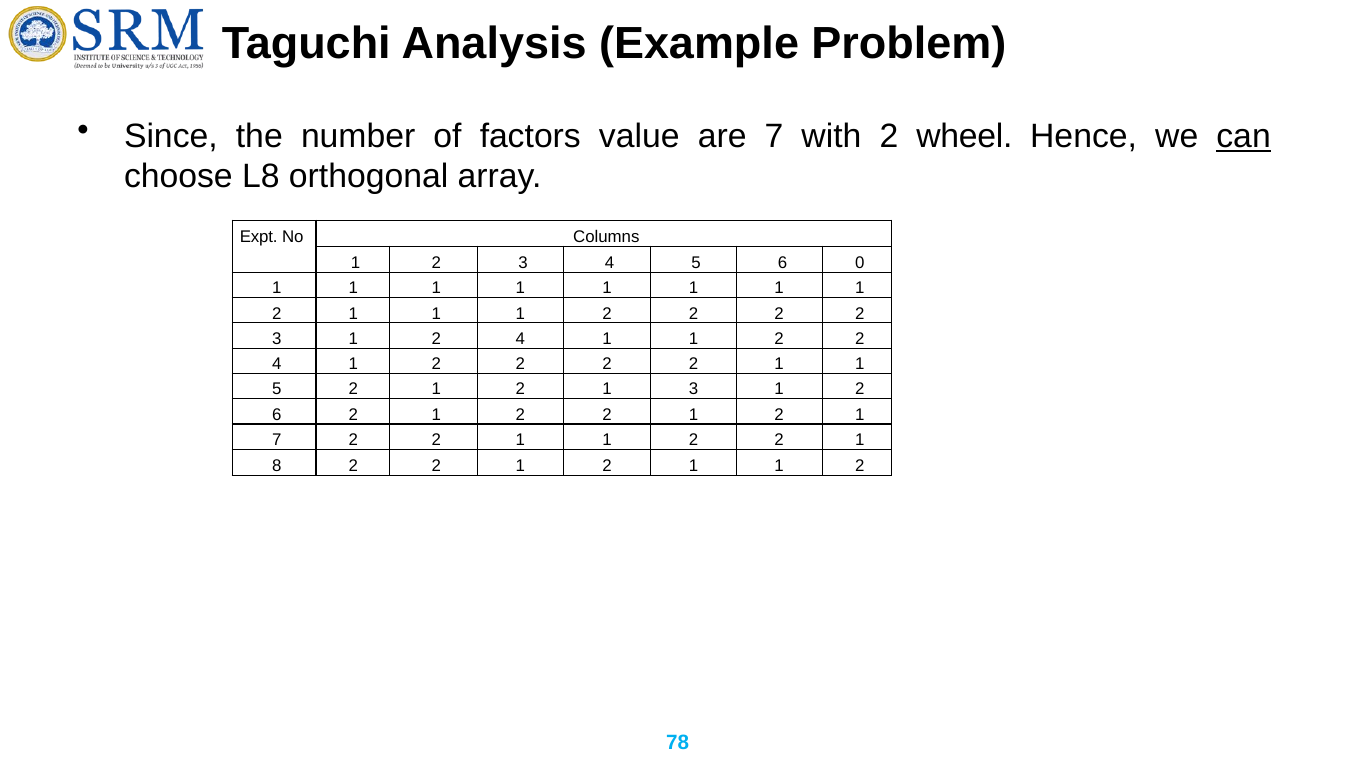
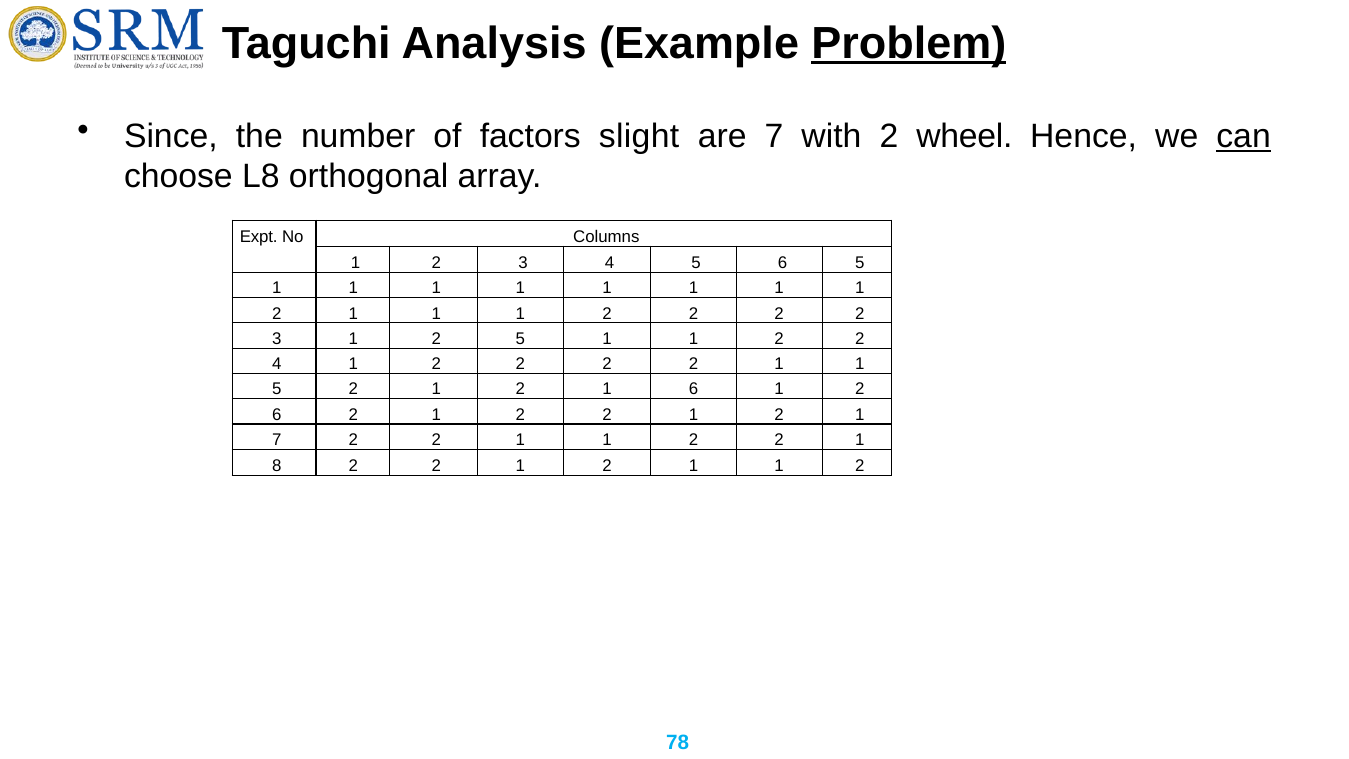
Problem underline: none -> present
value: value -> slight
6 0: 0 -> 5
1 2 4: 4 -> 5
1 3: 3 -> 6
